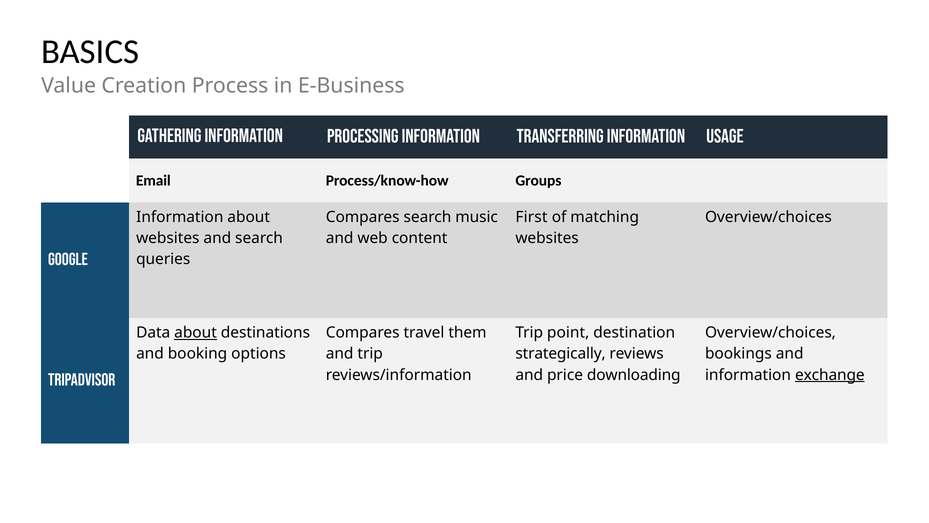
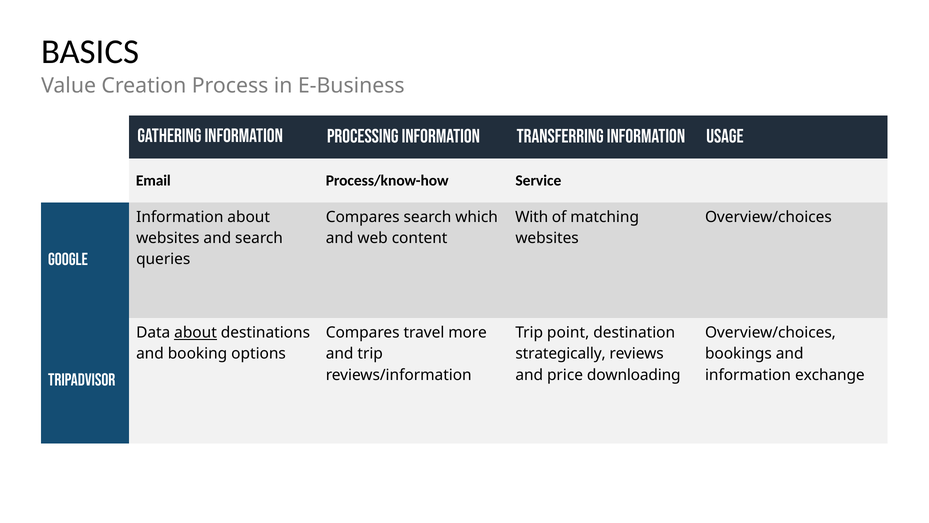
Groups: Groups -> Service
music: music -> which
First: First -> With
them: them -> more
exchange underline: present -> none
